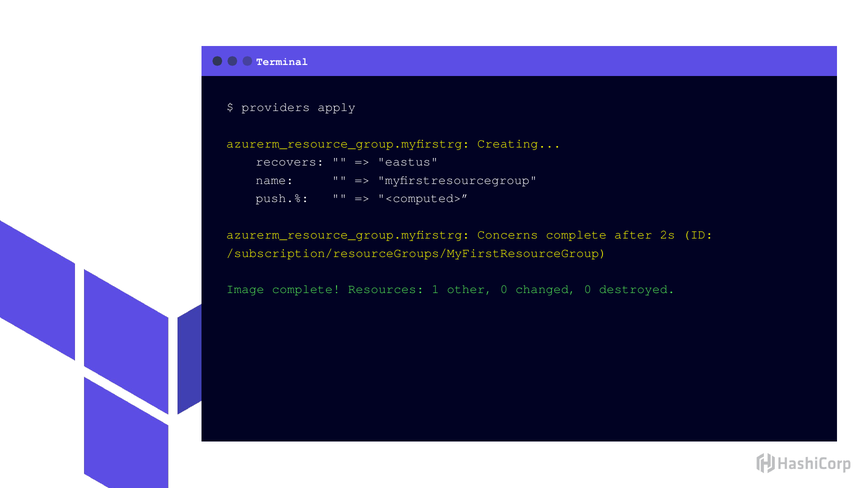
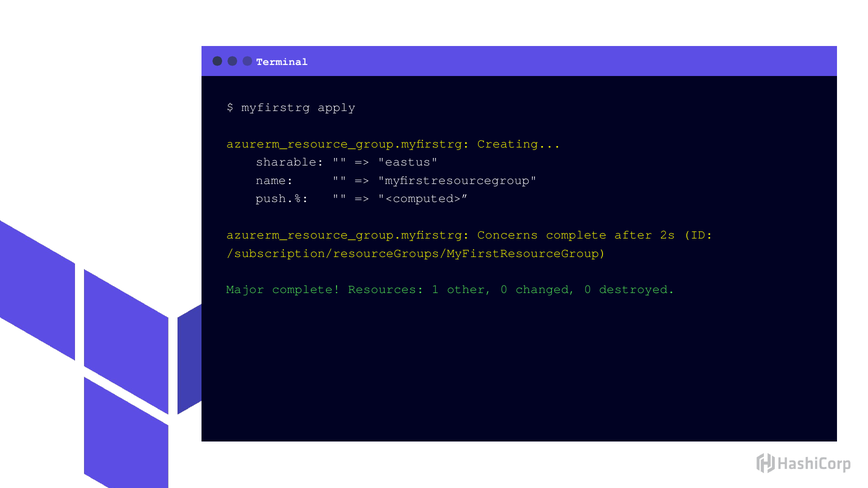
providers: providers -> myfirstrg
recovers: recovers -> sharable
Image: Image -> Major
